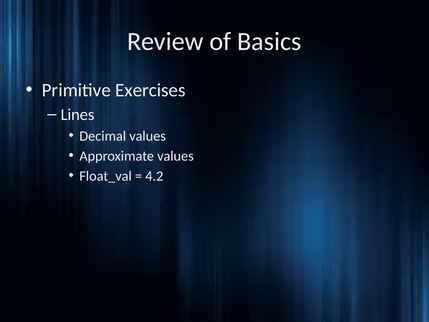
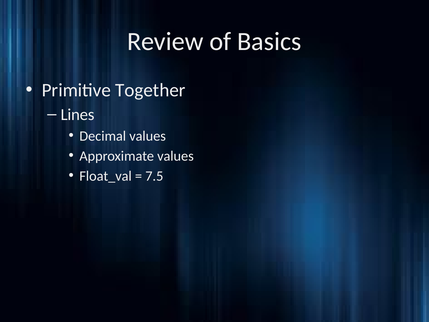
Exercises: Exercises -> Together
4.2: 4.2 -> 7.5
